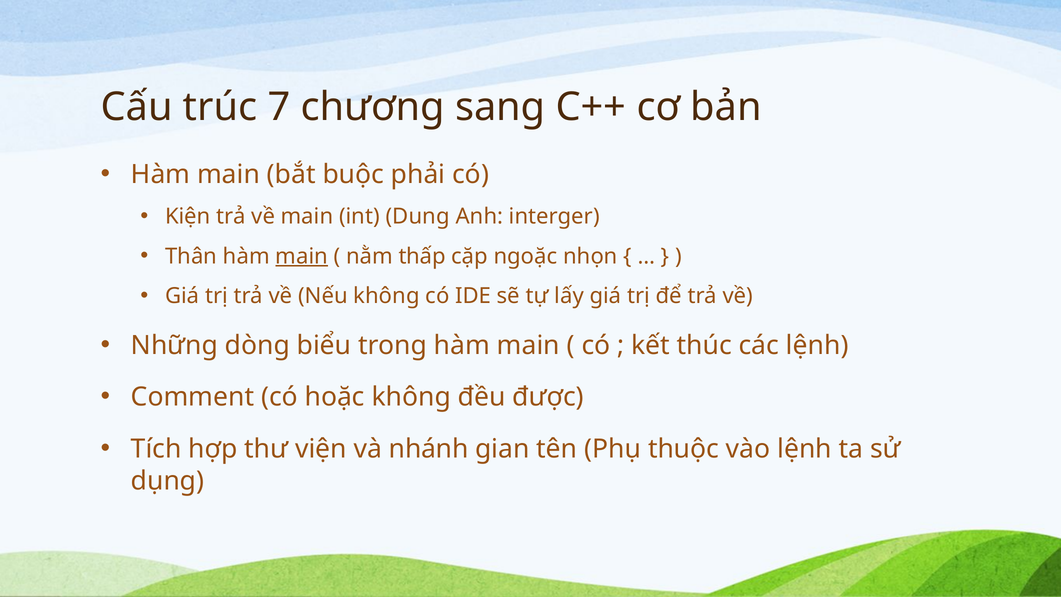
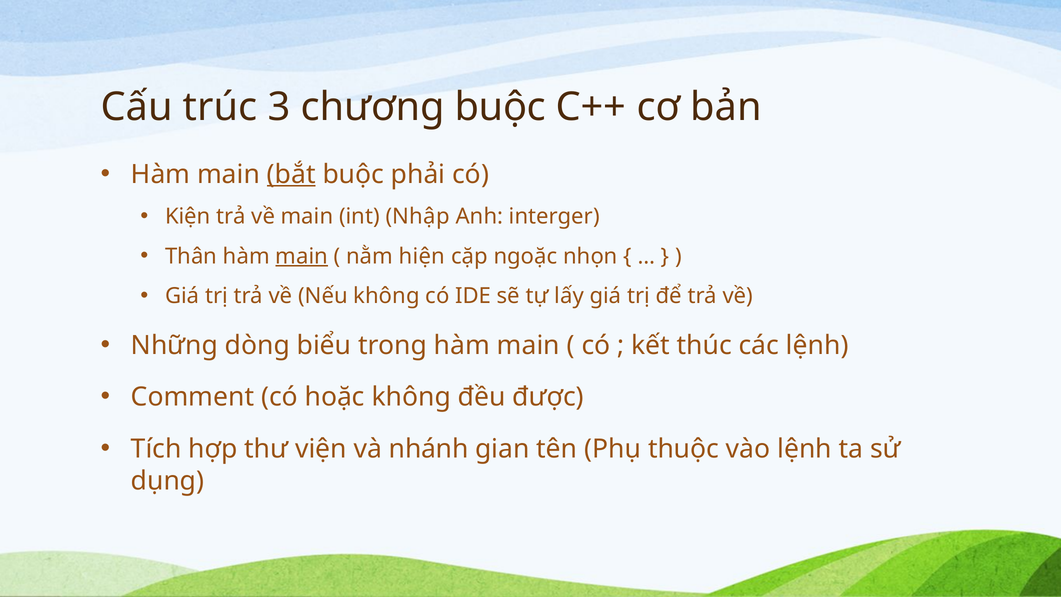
7: 7 -> 3
chương sang: sang -> buộc
bắt underline: none -> present
Dung: Dung -> Nhập
thấp: thấp -> hiện
